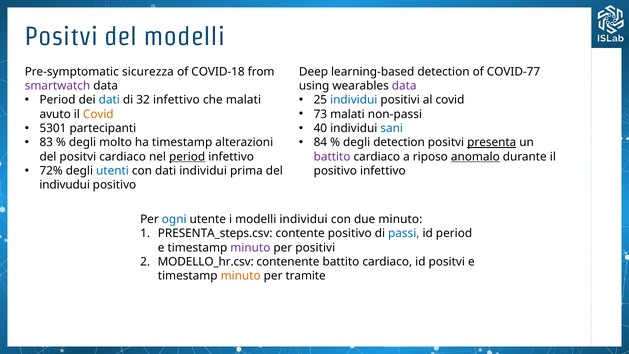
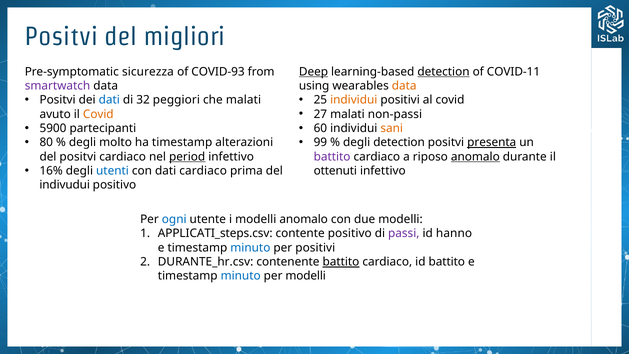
del modelli: modelli -> migliori
COVID-18: COVID-18 -> COVID-93
Deep underline: none -> present
detection at (444, 72) underline: none -> present
COVID-77: COVID-77 -> COVID-11
data at (404, 86) colour: purple -> orange
Period at (58, 100): Period -> Positvi
32 infettivo: infettivo -> peggiori
individui at (354, 100) colour: blue -> orange
73: 73 -> 27
5301: 5301 -> 5900
40: 40 -> 60
sani colour: blue -> orange
83: 83 -> 80
84: 84 -> 99
72%: 72% -> 16%
dati individui: individui -> cardiaco
positivo at (335, 171): positivo -> ottenuti
modelli individui: individui -> anomalo
due minuto: minuto -> modelli
PRESENTA_steps.csv: PRESENTA_steps.csv -> APPLICATI_steps.csv
passi colour: blue -> purple
id period: period -> hanno
minuto at (250, 248) colour: purple -> blue
MODELLO_hr.csv: MODELLO_hr.csv -> DURANTE_hr.csv
battito at (341, 262) underline: none -> present
id positvi: positvi -> battito
minuto at (241, 276) colour: orange -> blue
per tramite: tramite -> modelli
